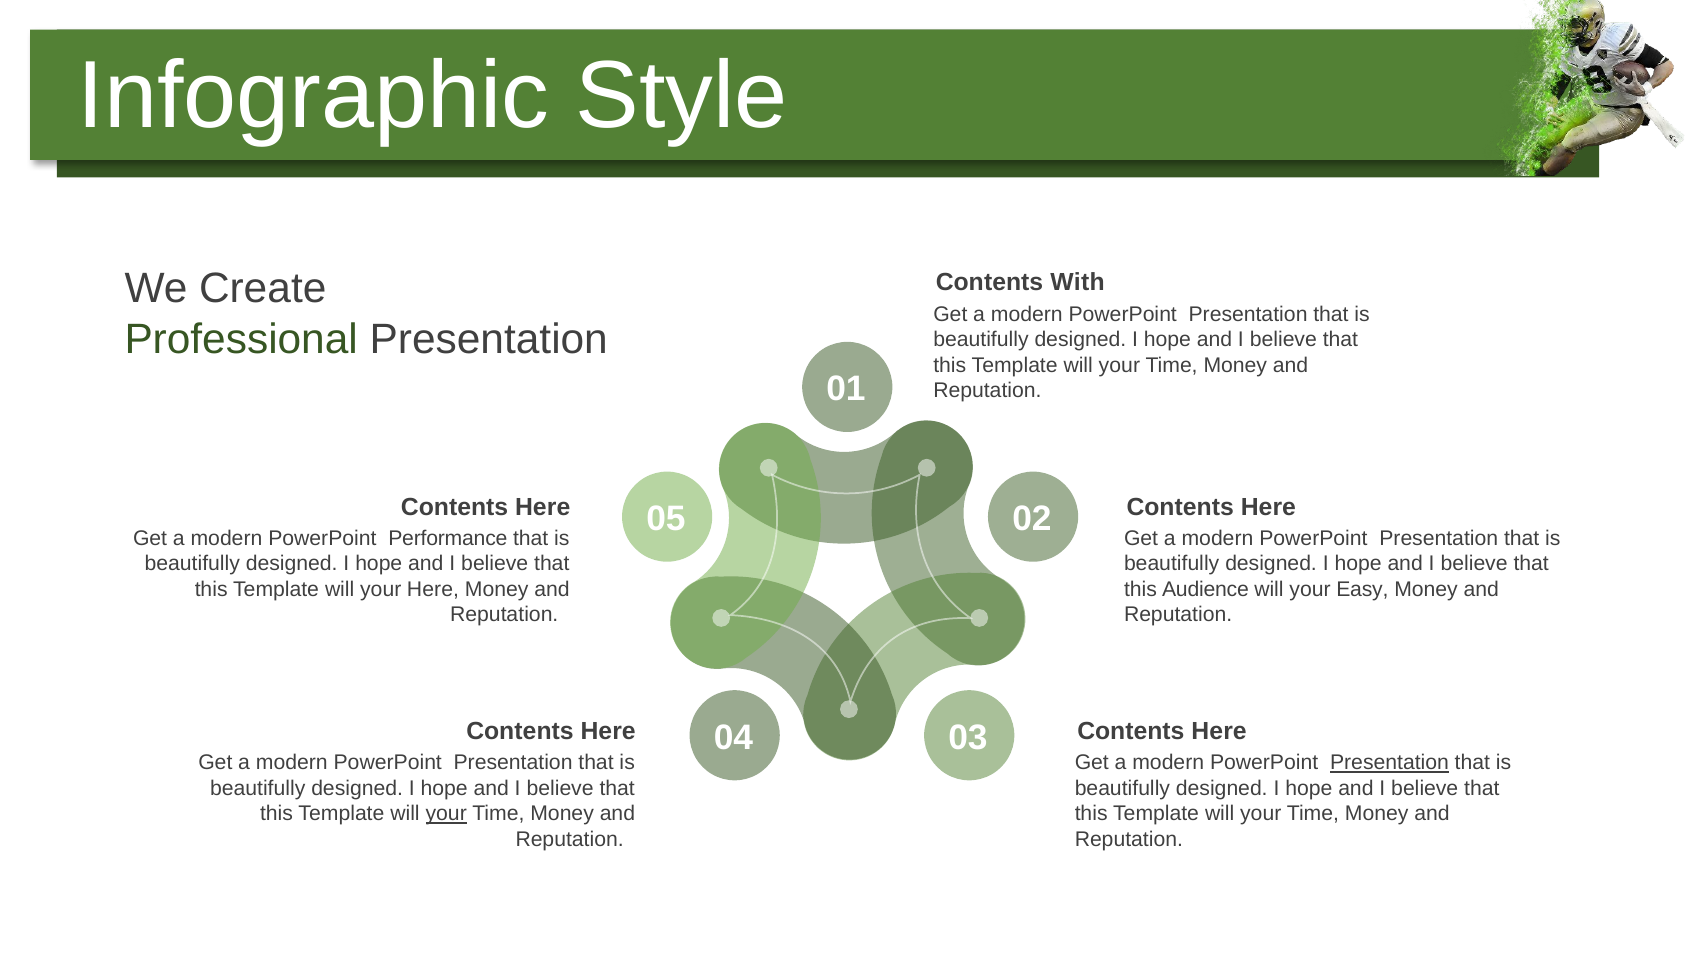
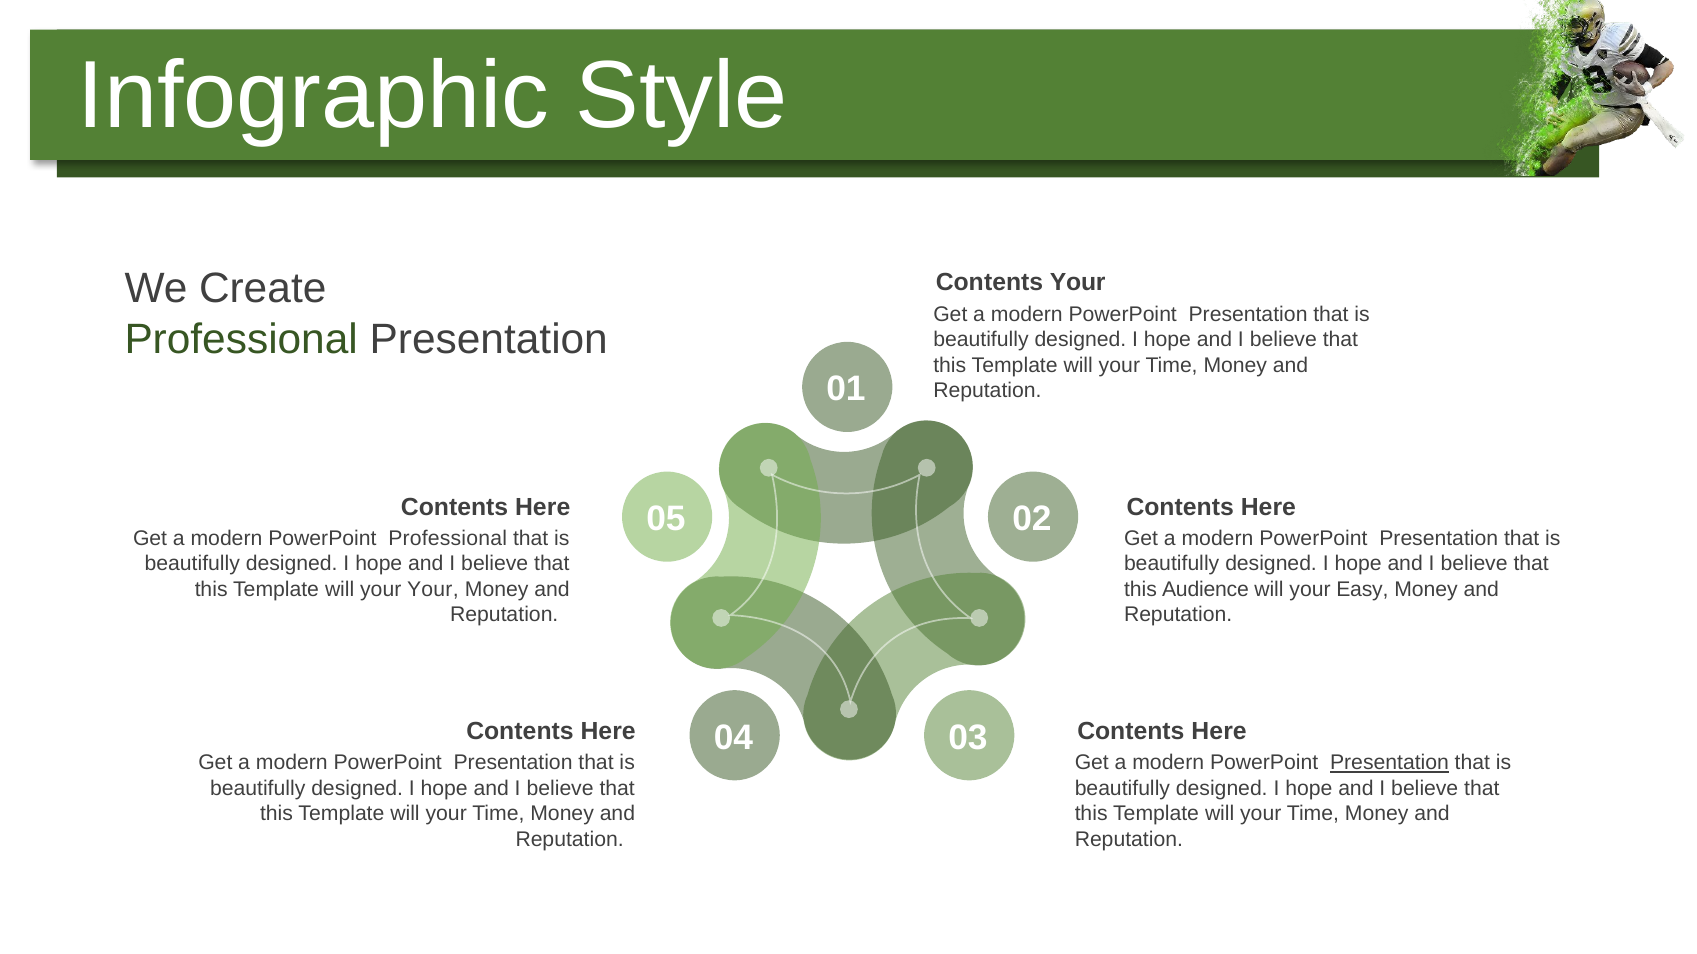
Contents With: With -> Your
PowerPoint Performance: Performance -> Professional
your Here: Here -> Your
your at (446, 814) underline: present -> none
